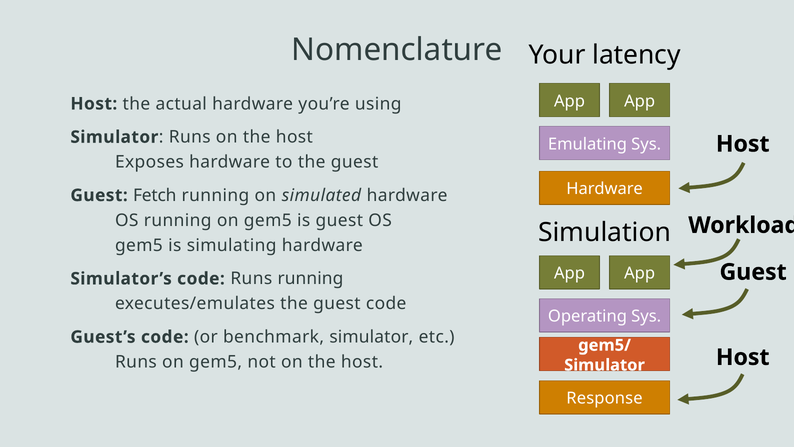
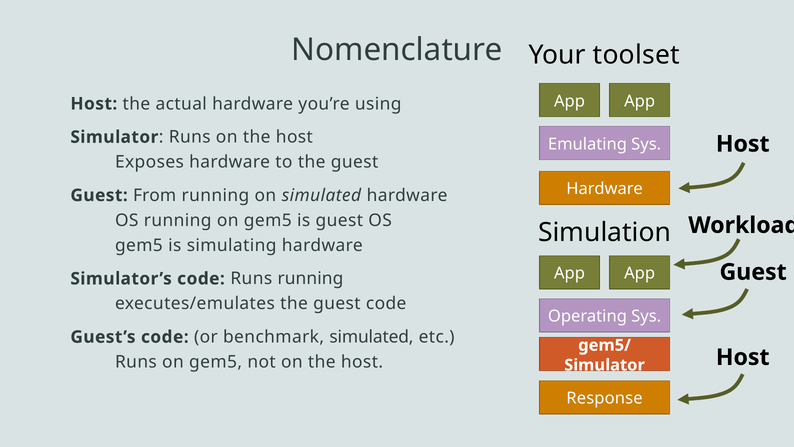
latency: latency -> toolset
Fetch: Fetch -> From
benchmark simulator: simulator -> simulated
